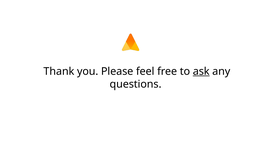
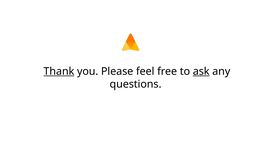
Thank underline: none -> present
